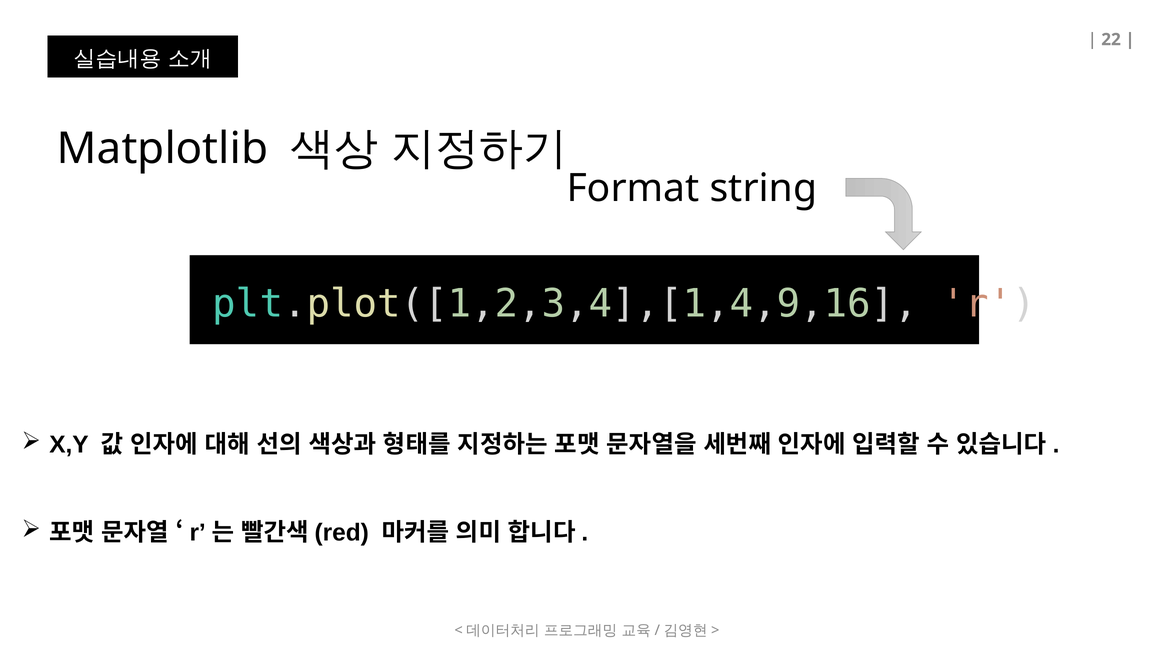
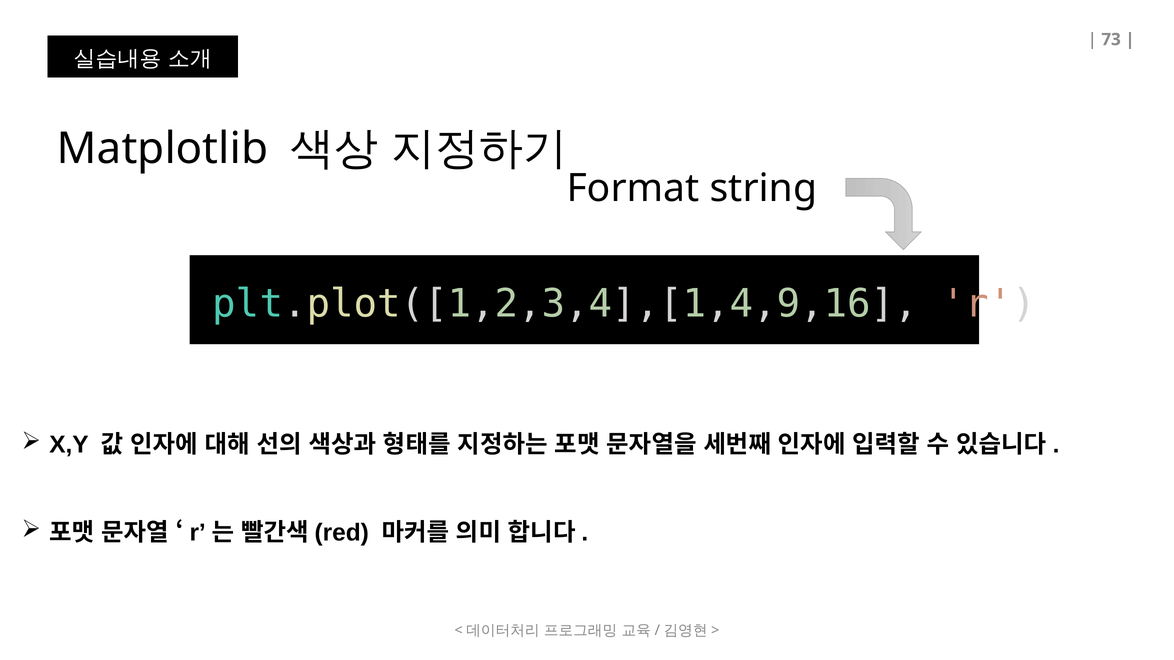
22: 22 -> 73
